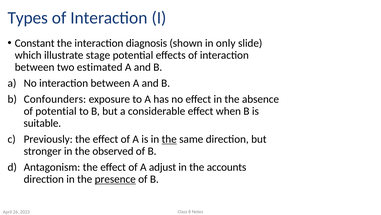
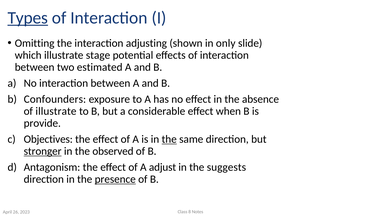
Types underline: none -> present
Constant: Constant -> Omitting
diagnosis: diagnosis -> adjusting
of potential: potential -> illustrate
suitable: suitable -> provide
Previously: Previously -> Objectives
stronger underline: none -> present
accounts: accounts -> suggests
